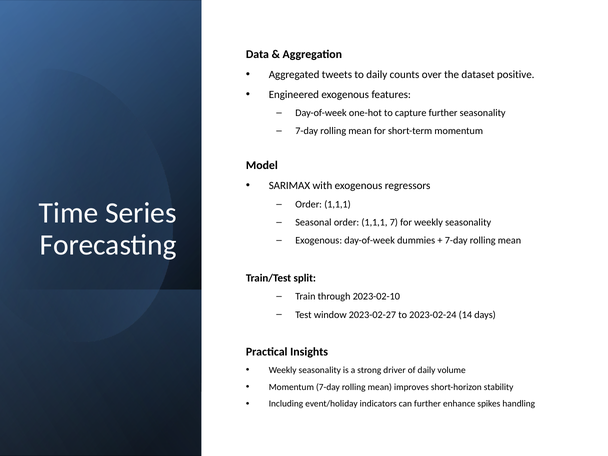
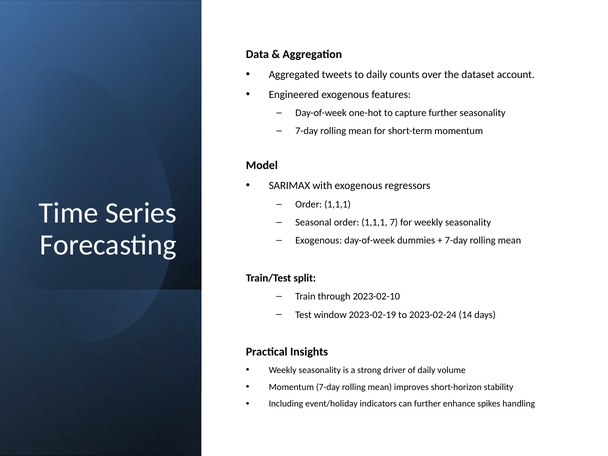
positive: positive -> account
2023-02-27: 2023-02-27 -> 2023-02-19
